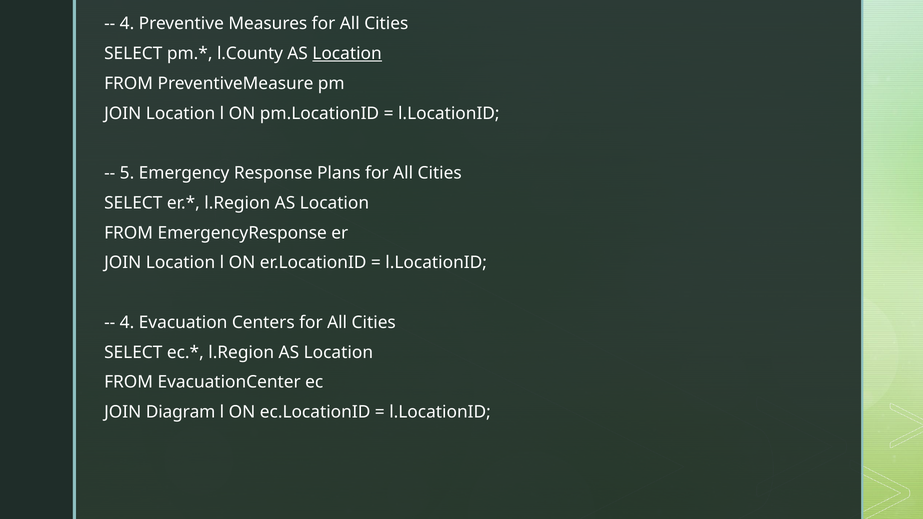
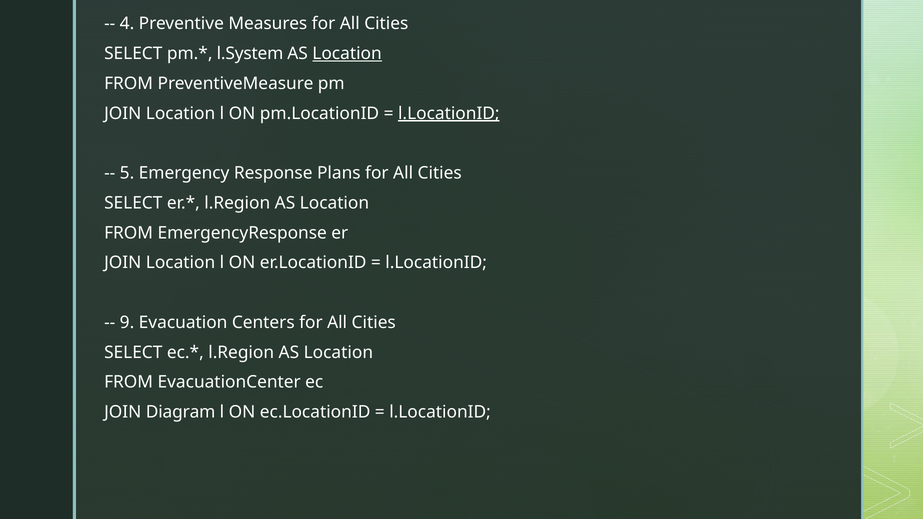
l.County: l.County -> l.System
l.LocationID at (449, 113) underline: none -> present
4 at (127, 323): 4 -> 9
